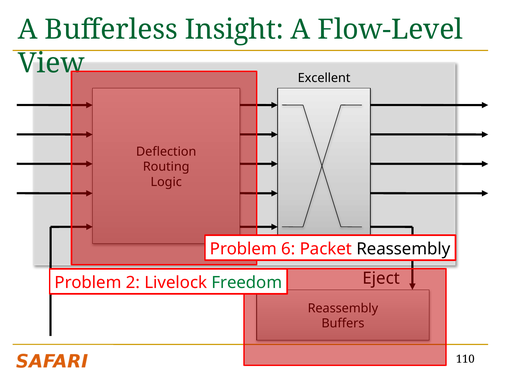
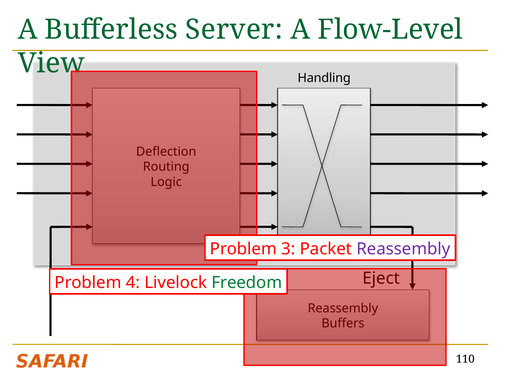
Insight: Insight -> Server
Excellent: Excellent -> Handling
6: 6 -> 3
Reassembly at (403, 249) colour: black -> purple
2: 2 -> 4
